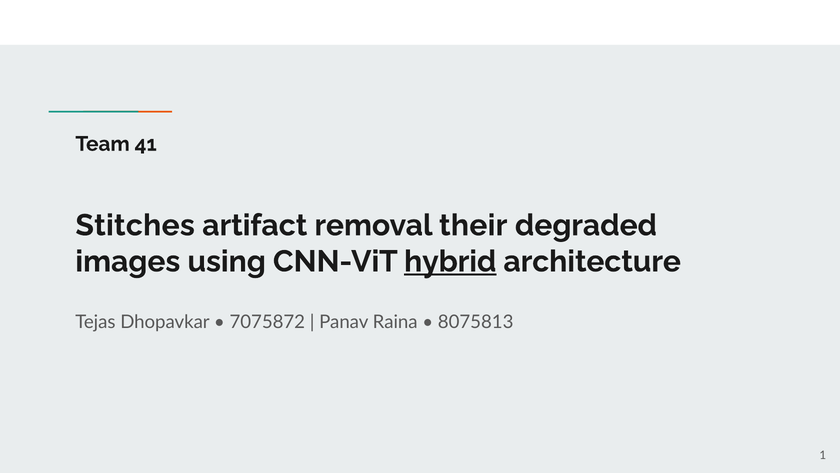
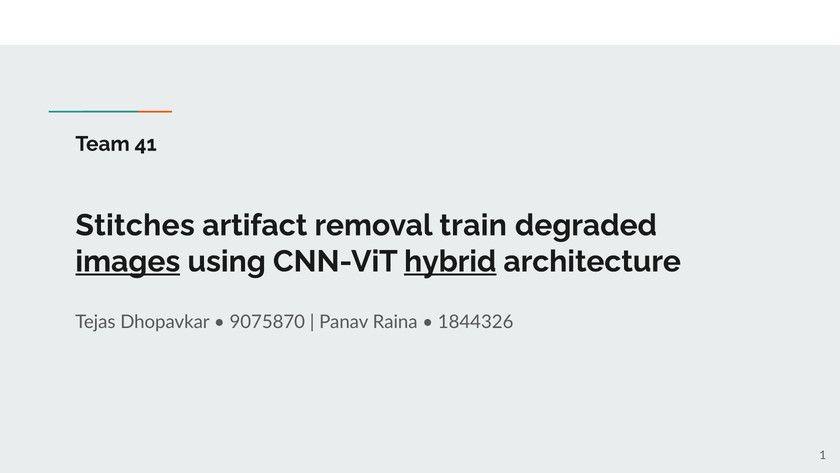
their: their -> train
images underline: none -> present
7075872: 7075872 -> 9075870
8075813: 8075813 -> 1844326
